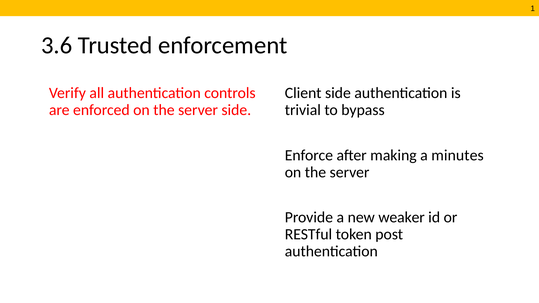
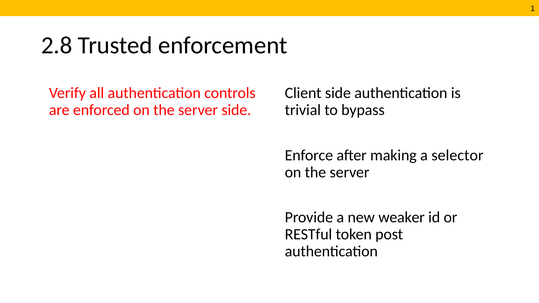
3.6: 3.6 -> 2.8
minutes: minutes -> selector
